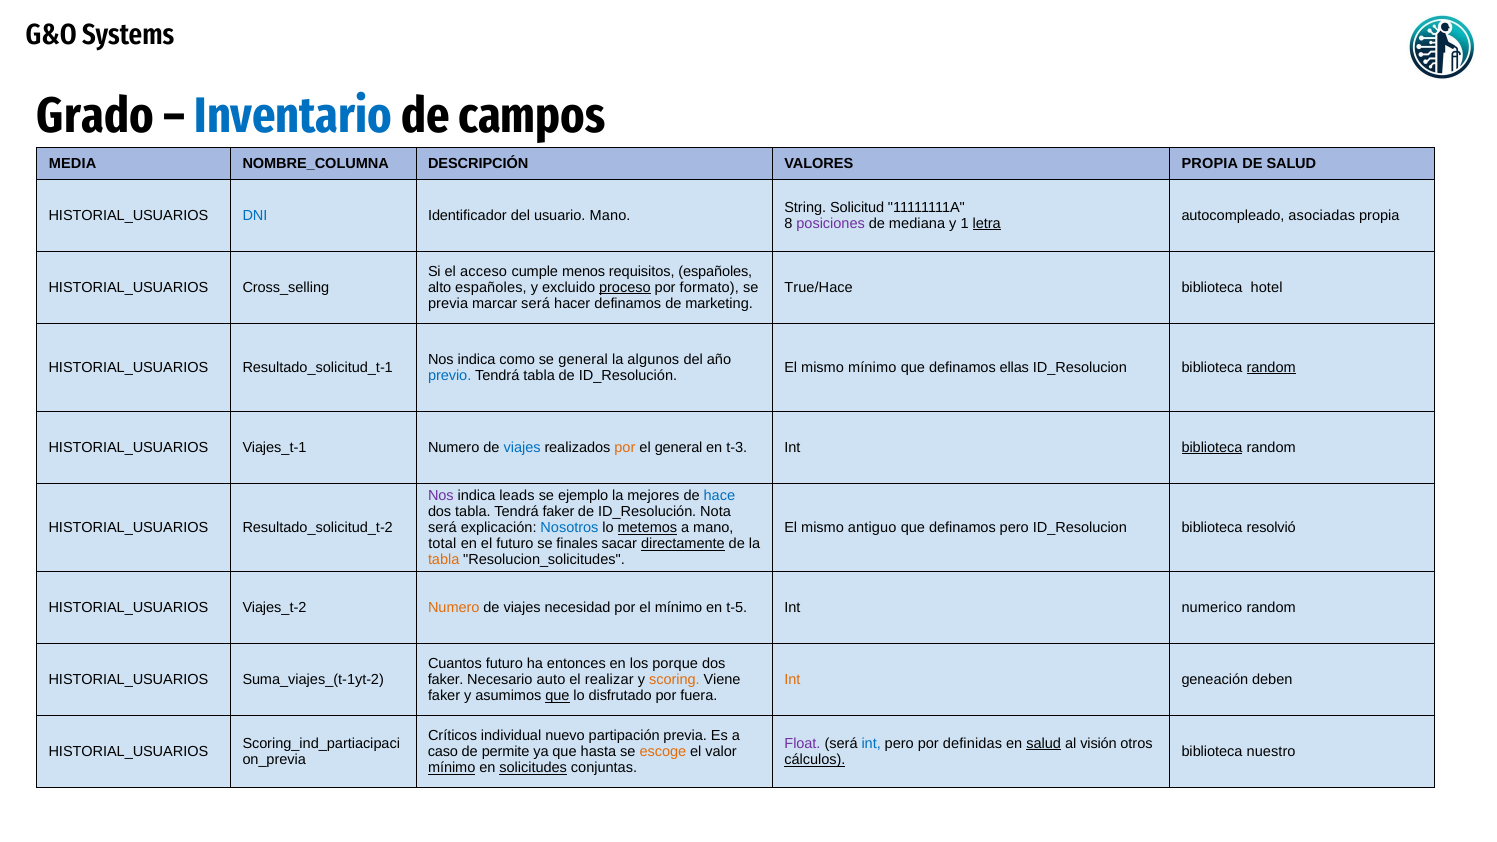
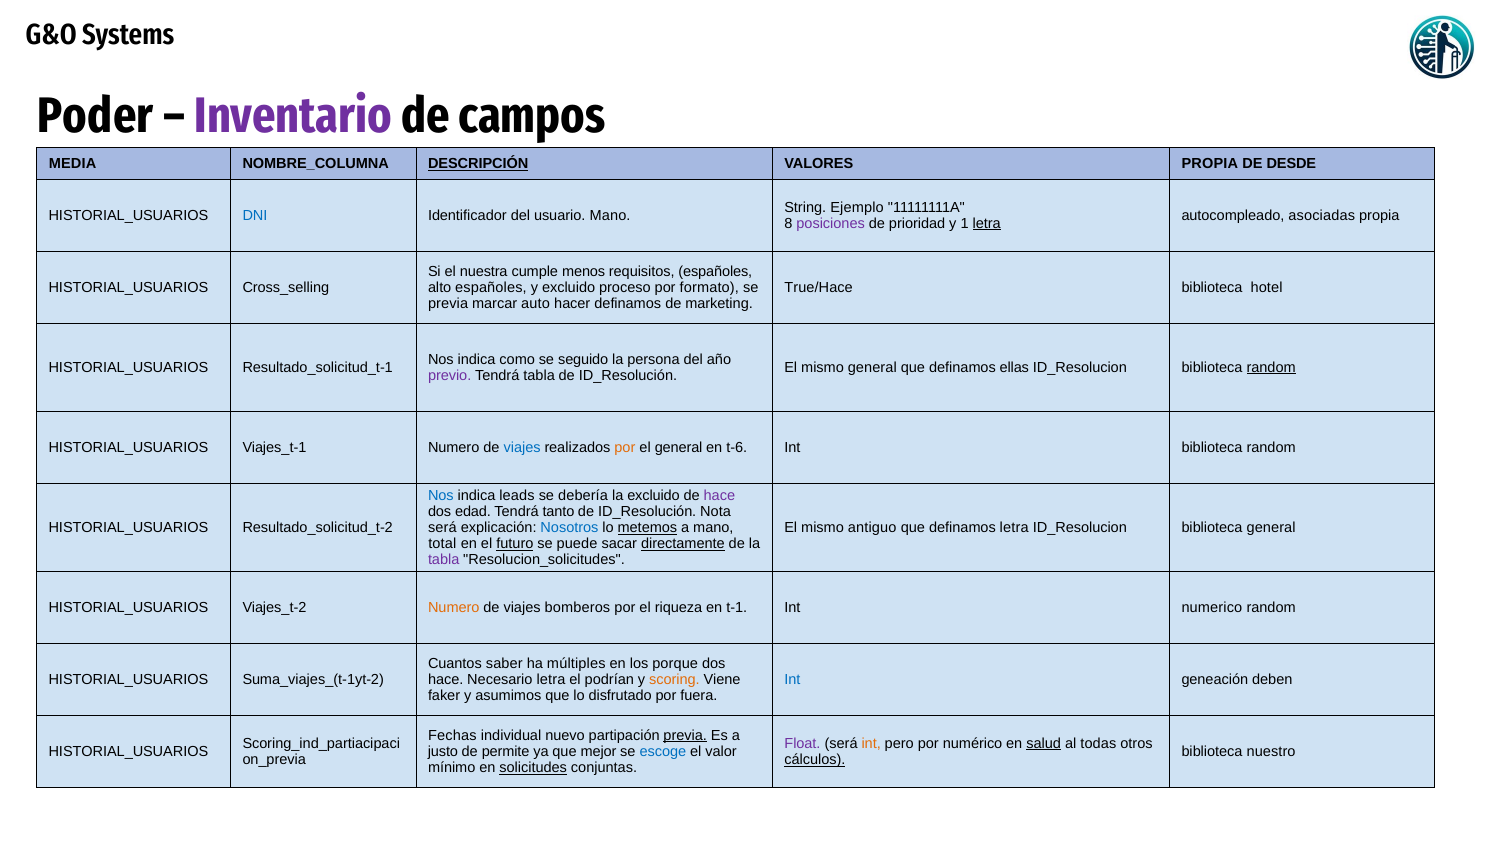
Grado: Grado -> Poder
Inventario colour: blue -> purple
DESCRIPCIÓN underline: none -> present
DE SALUD: SALUD -> DESDE
Solicitud: Solicitud -> Ejemplo
mediana: mediana -> prioridad
acceso: acceso -> nuestra
proceso underline: present -> none
marcar será: será -> auto
se general: general -> seguido
algunos: algunos -> persona
mismo mínimo: mínimo -> general
previo colour: blue -> purple
t-3: t-3 -> t-6
biblioteca at (1212, 448) underline: present -> none
Nos at (441, 495) colour: purple -> blue
ejemplo: ejemplo -> debería
la mejores: mejores -> excluido
hace at (719, 495) colour: blue -> purple
dos tabla: tabla -> edad
Tendrá faker: faker -> tanto
definamos pero: pero -> letra
biblioteca resolvió: resolvió -> general
futuro at (515, 544) underline: none -> present
finales: finales -> puede
tabla at (444, 560) colour: orange -> purple
necesidad: necesidad -> bomberos
el mínimo: mínimo -> riqueza
t-5: t-5 -> t-1
Cuantos futuro: futuro -> saber
entonces: entonces -> múltiples
faker at (446, 680): faker -> hace
Necesario auto: auto -> letra
realizar: realizar -> podrían
Int at (792, 680) colour: orange -> blue
que at (557, 696) underline: present -> none
Críticos: Críticos -> Fechas
previa at (685, 736) underline: none -> present
int at (871, 744) colour: blue -> orange
definidas: definidas -> numérico
visión: visión -> todas
caso: caso -> justo
hasta: hasta -> mejor
escoge colour: orange -> blue
mínimo at (452, 768) underline: present -> none
